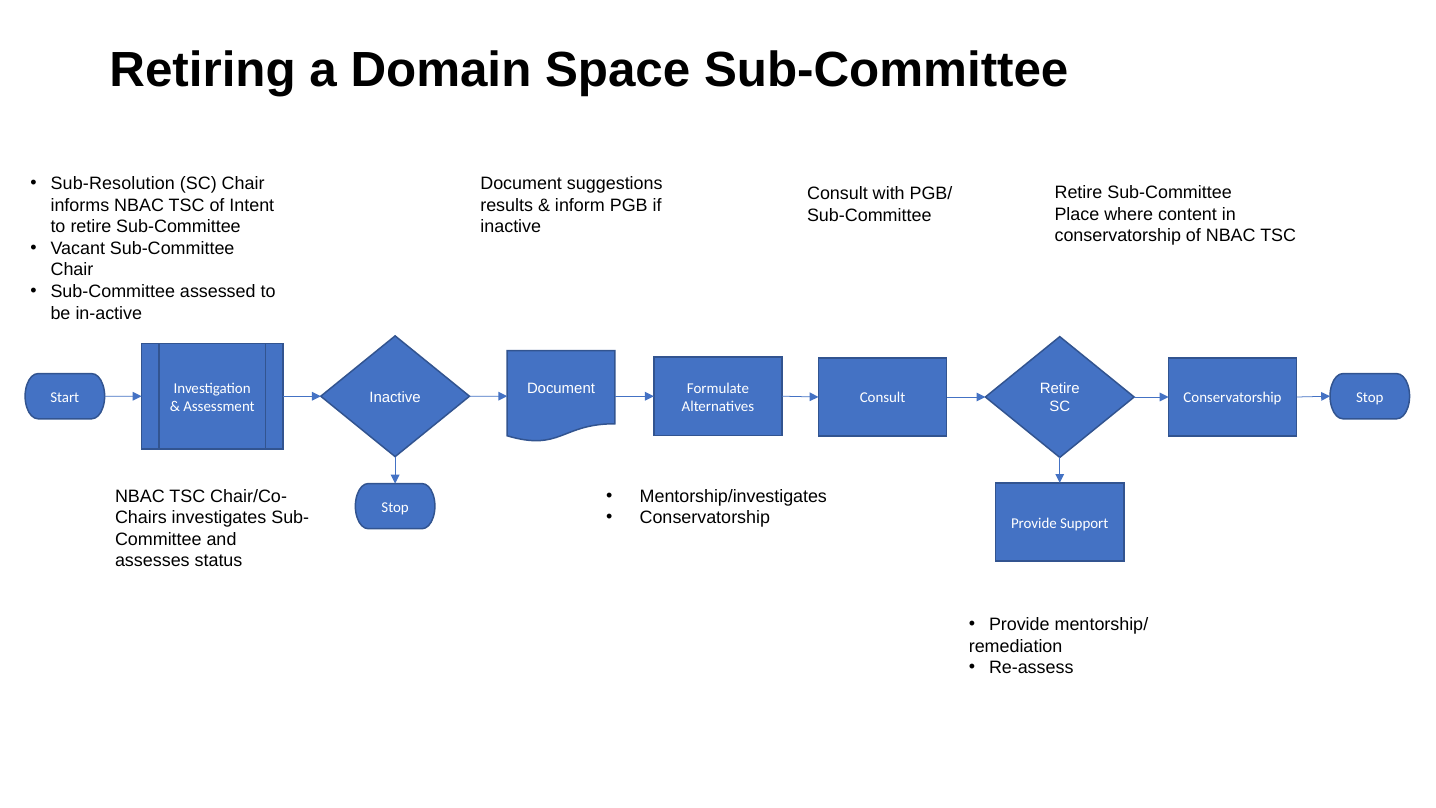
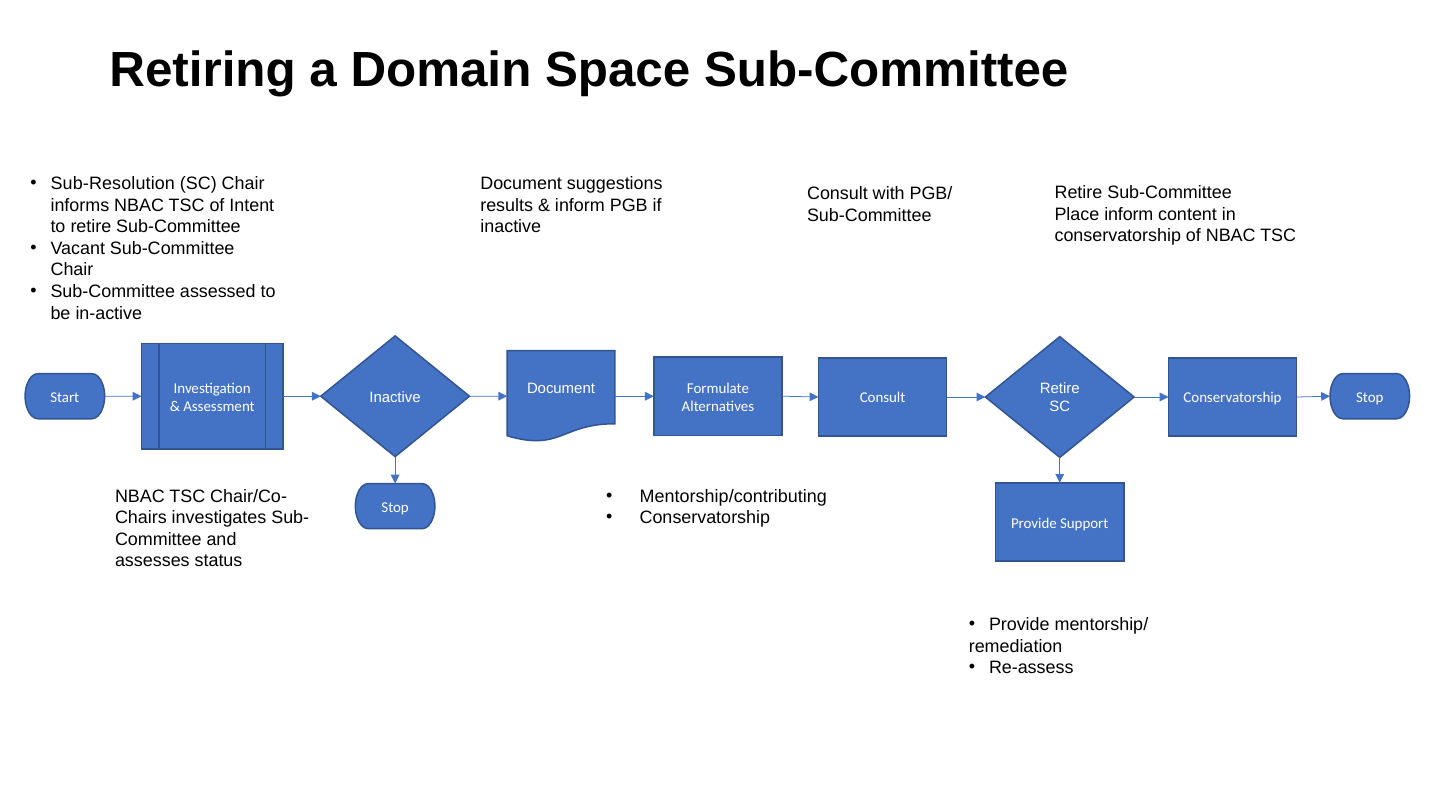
Place where: where -> inform
Mentorship/investigates: Mentorship/investigates -> Mentorship/contributing
